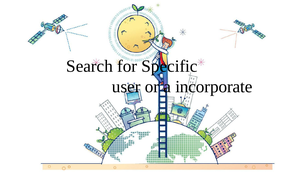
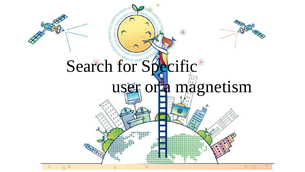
incorporate: incorporate -> magnetism
